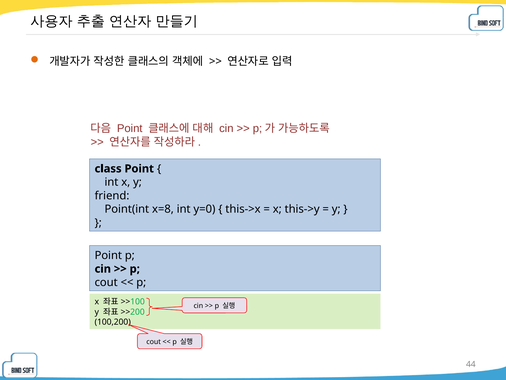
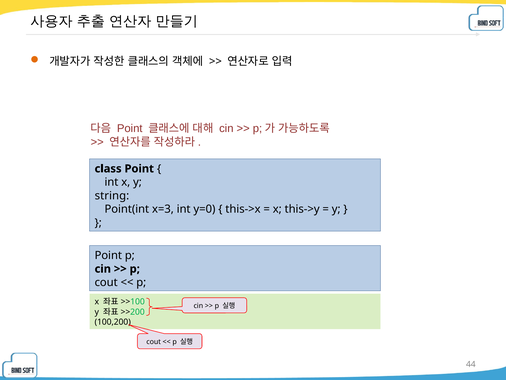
friend: friend -> string
x=8: x=8 -> x=3
